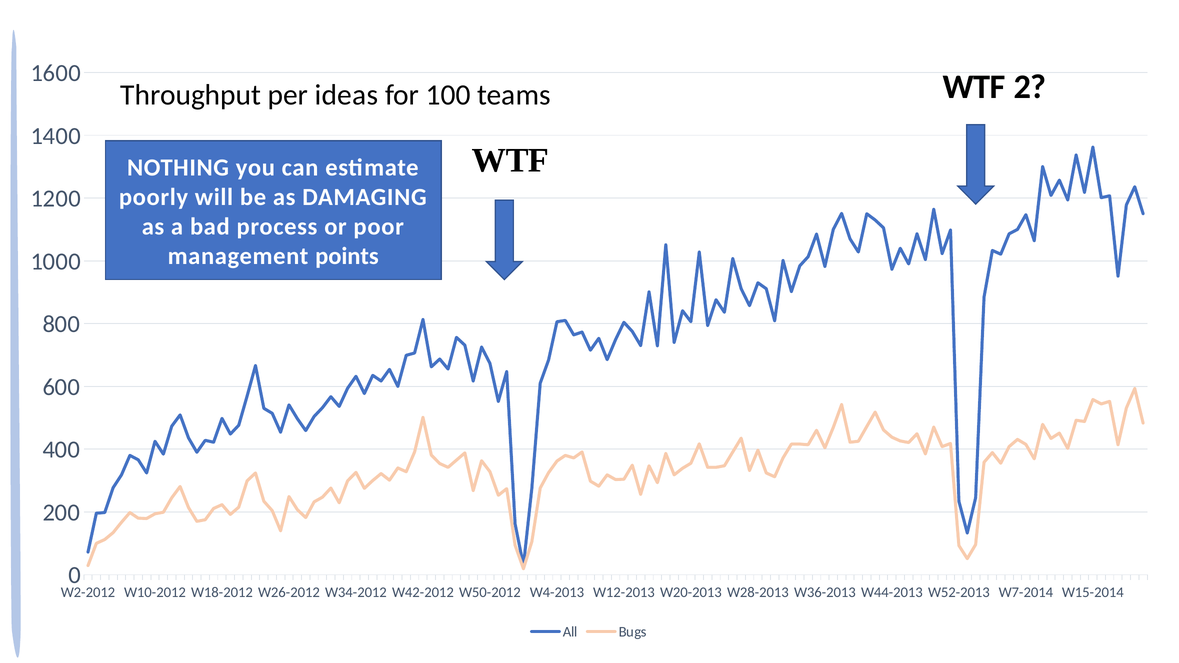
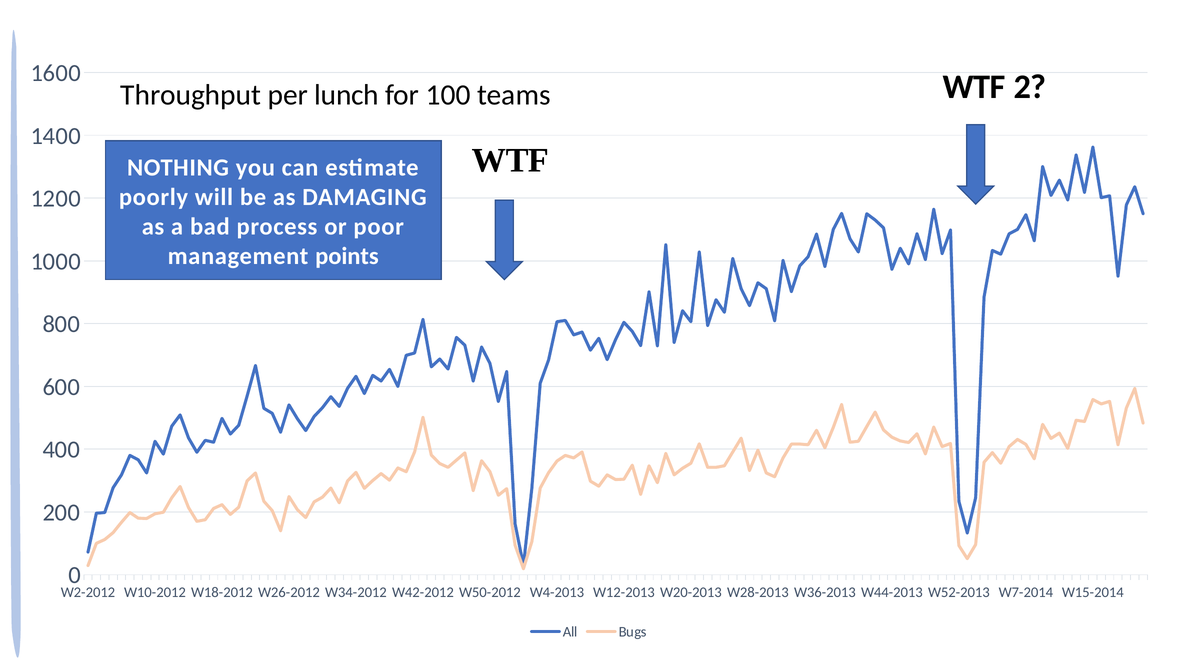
ideas: ideas -> lunch
